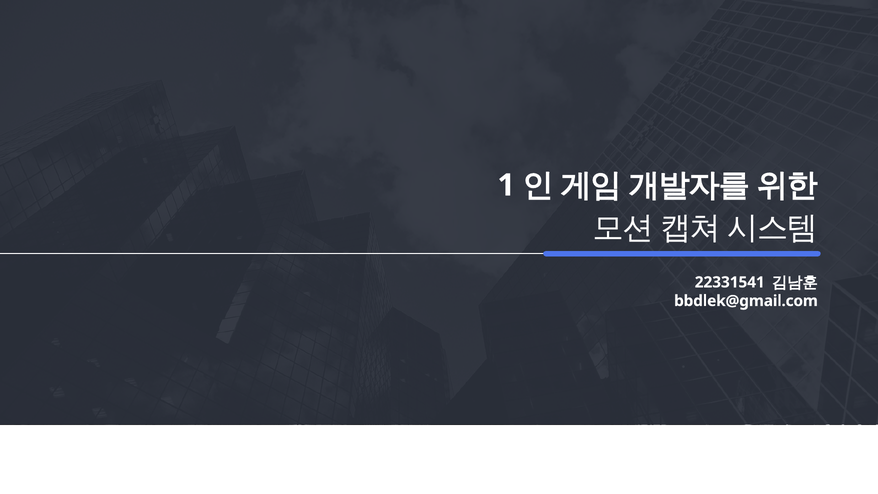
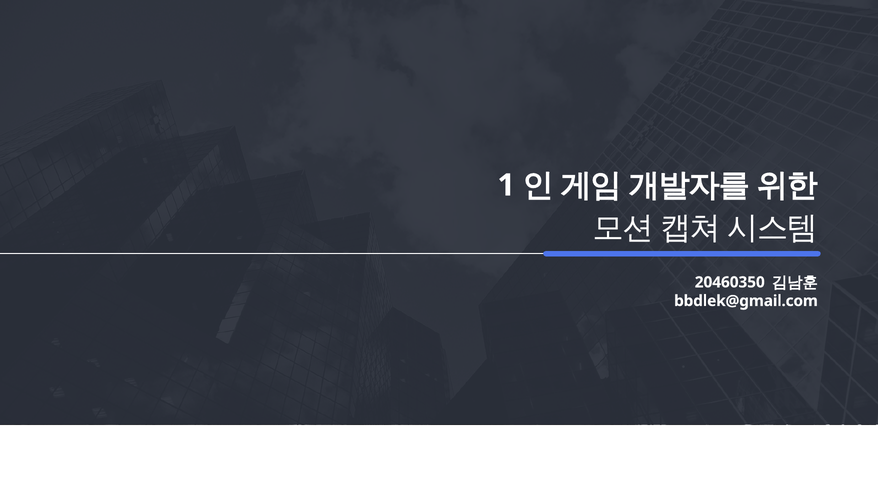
22331541: 22331541 -> 20460350
